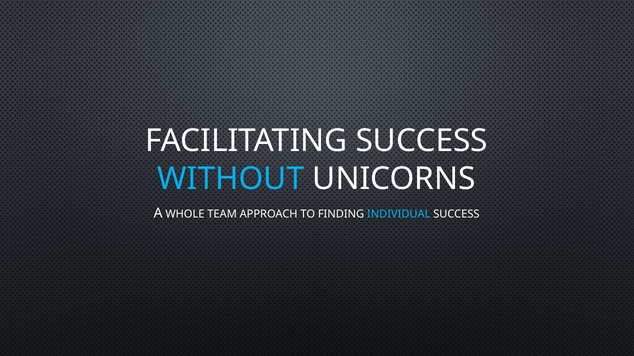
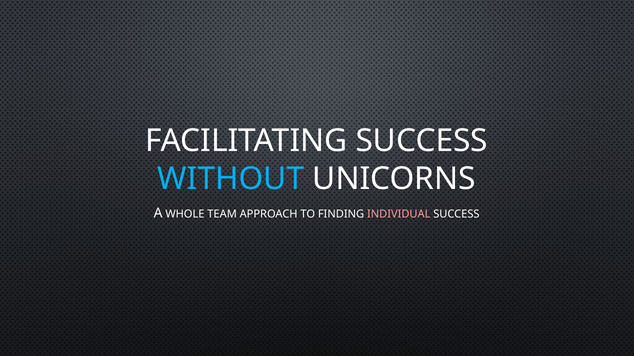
INDIVIDUAL colour: light blue -> pink
